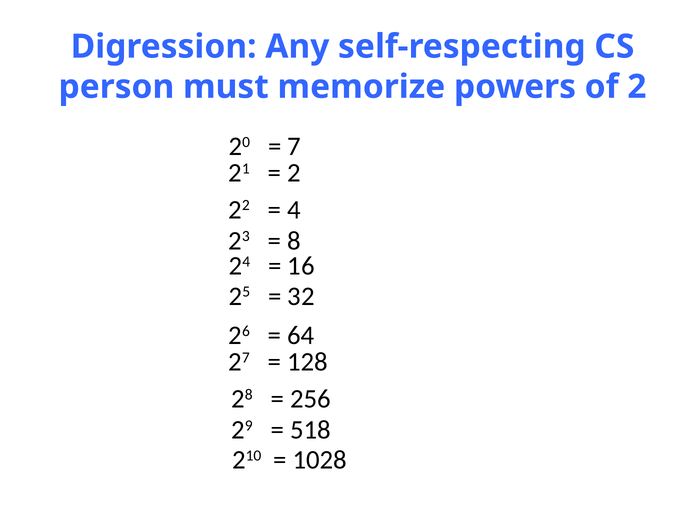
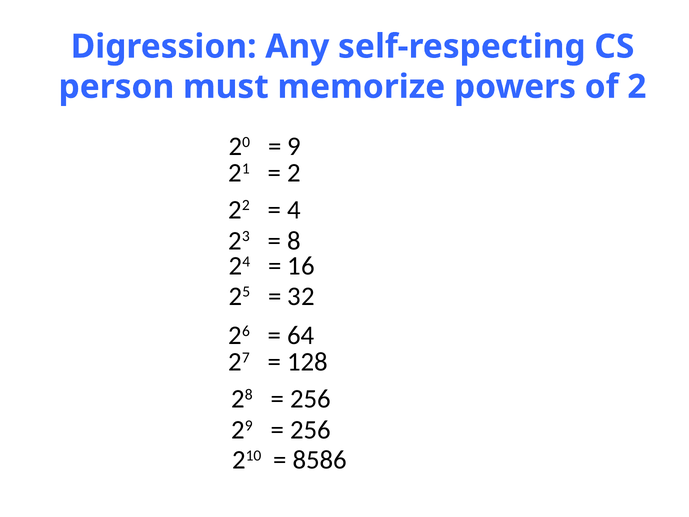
7: 7 -> 9
518 at (310, 430): 518 -> 256
1028: 1028 -> 8586
